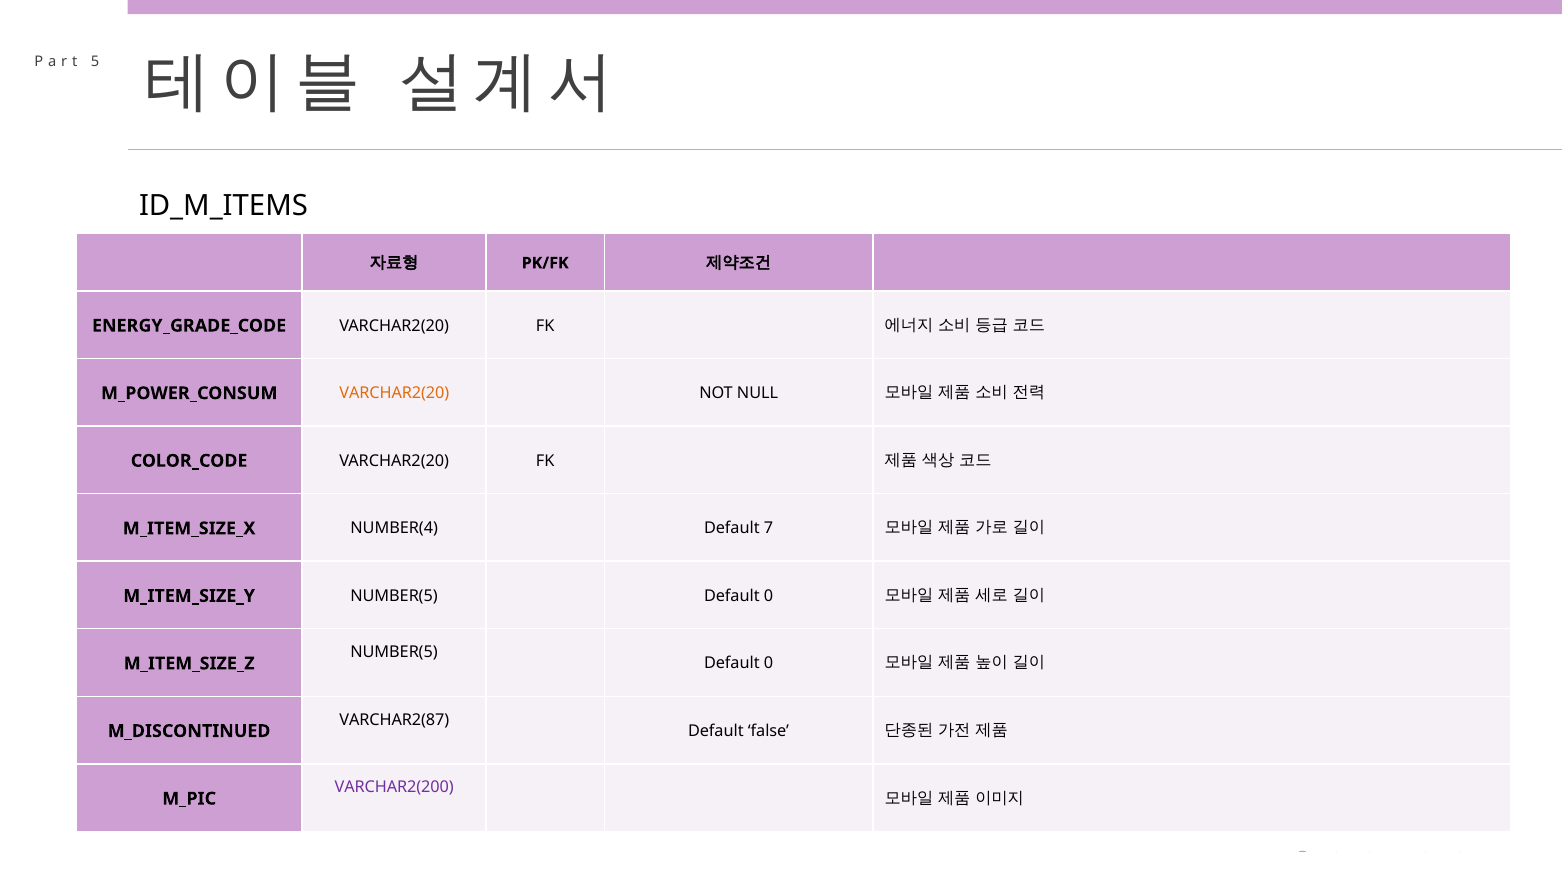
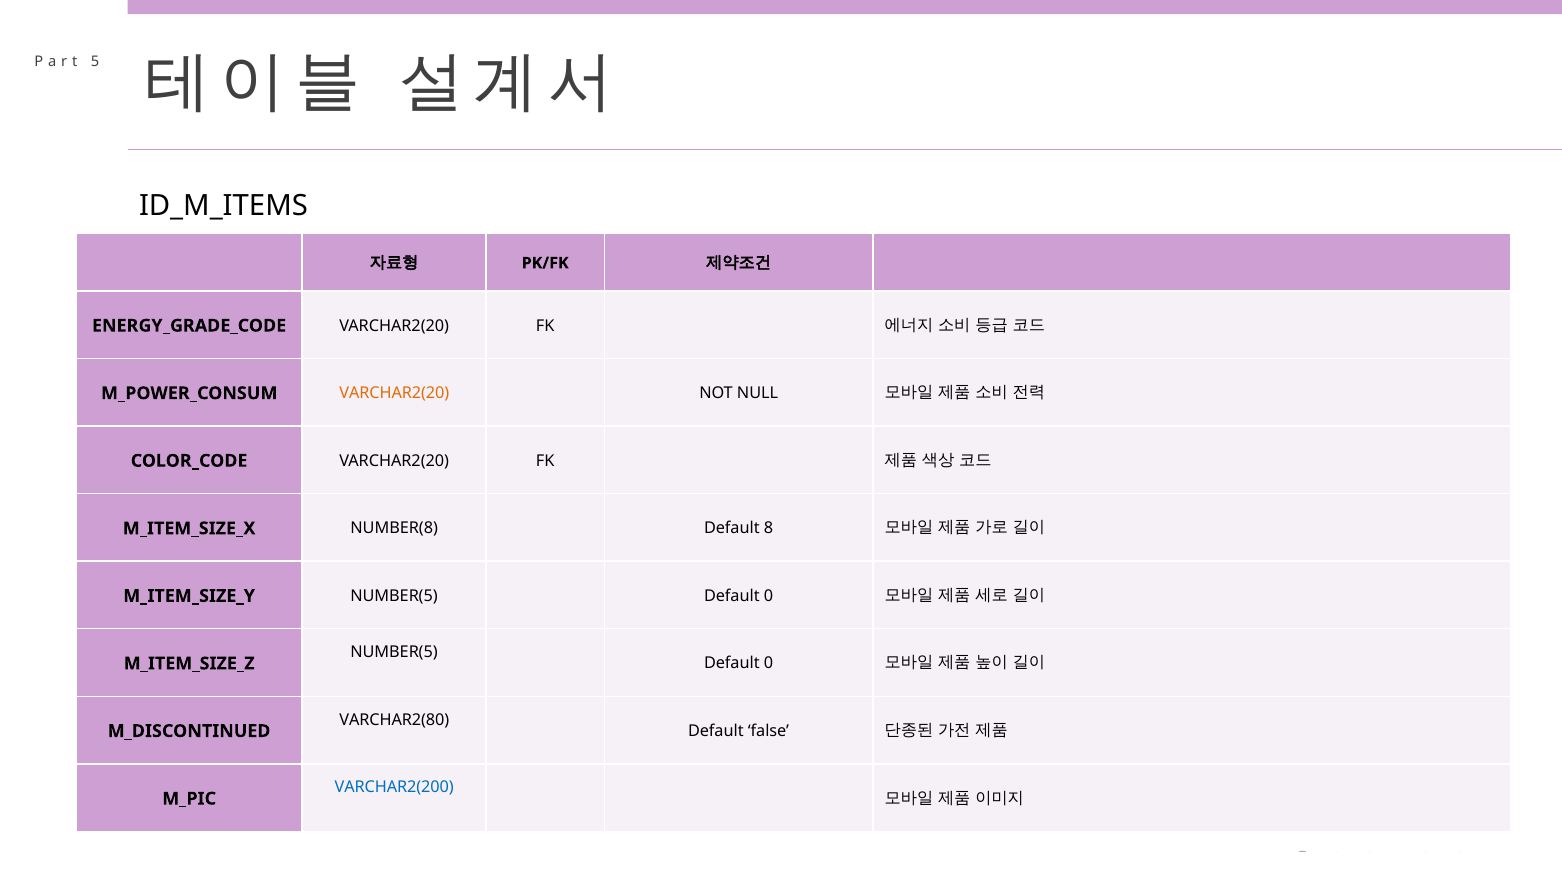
NUMBER(4: NUMBER(4 -> NUMBER(8
7: 7 -> 8
VARCHAR2(87: VARCHAR2(87 -> VARCHAR2(80
VARCHAR2(200 colour: purple -> blue
